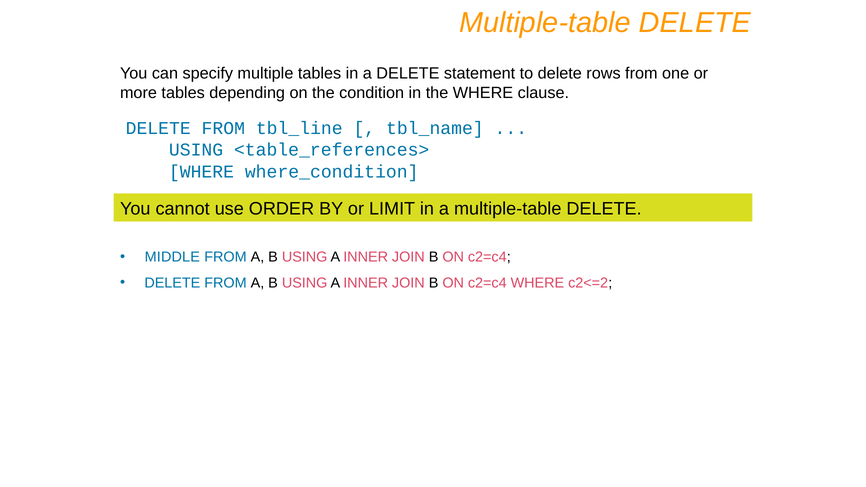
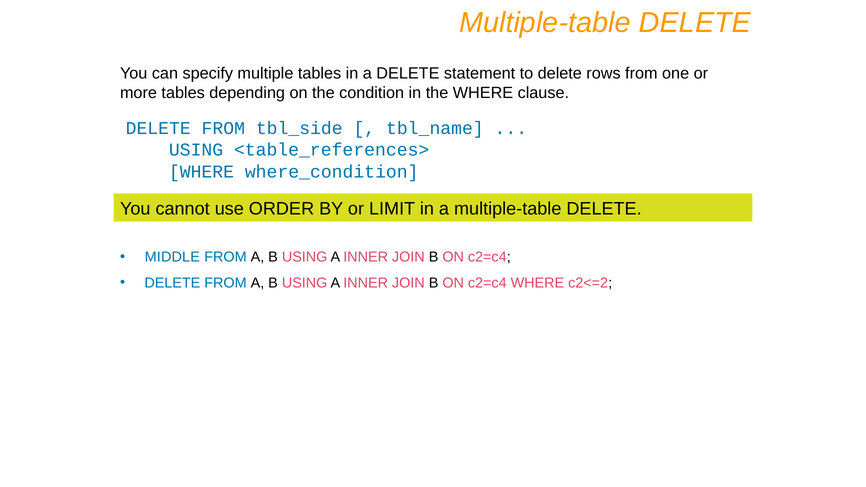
tbl_line: tbl_line -> tbl_side
